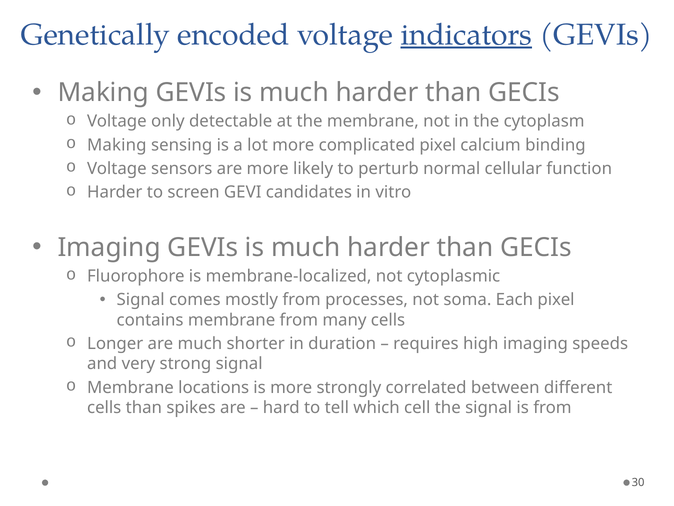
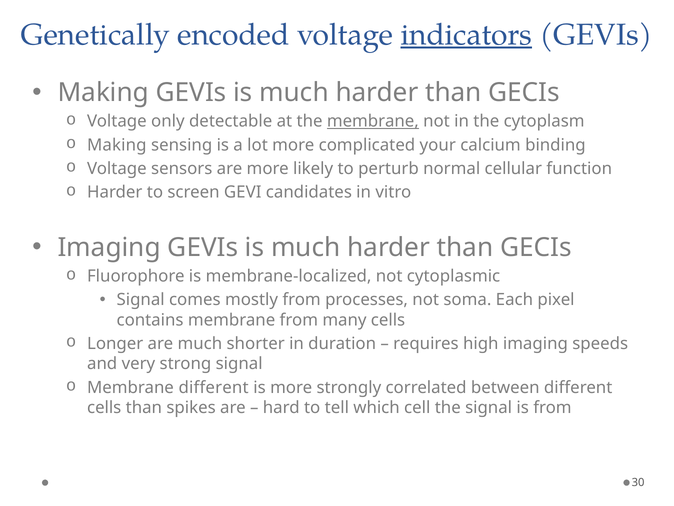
membrane at (373, 121) underline: none -> present
complicated pixel: pixel -> your
Membrane locations: locations -> different
